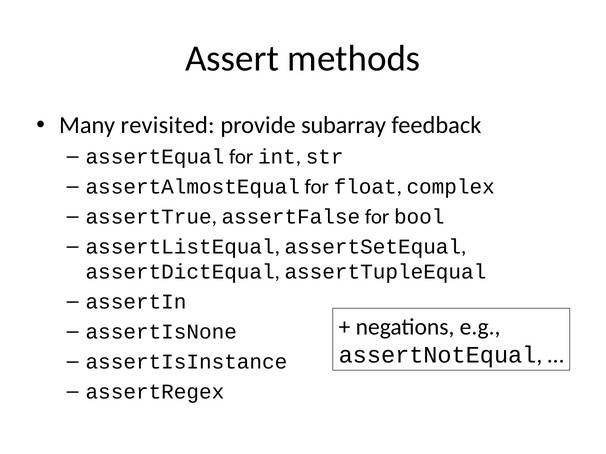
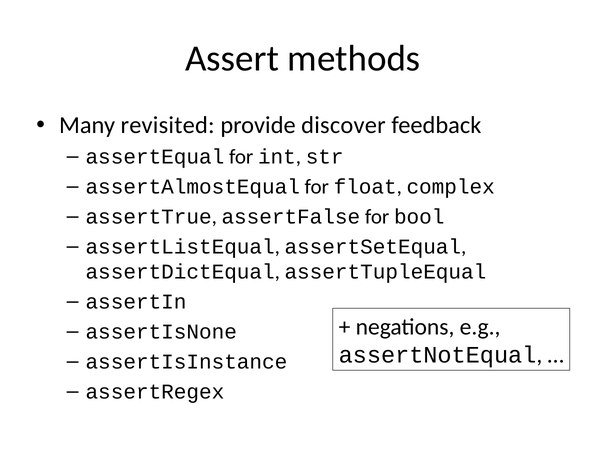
subarray: subarray -> discover
